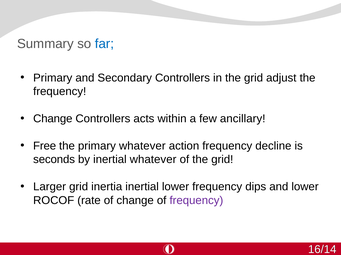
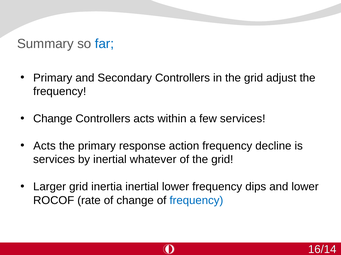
few ancillary: ancillary -> services
Free at (45, 146): Free -> Acts
primary whatever: whatever -> response
seconds at (54, 160): seconds -> services
frequency at (196, 201) colour: purple -> blue
